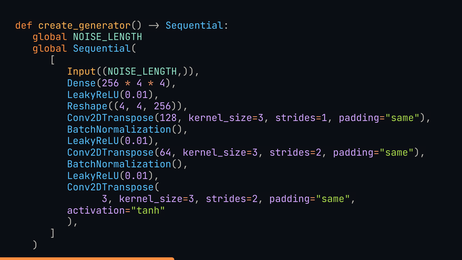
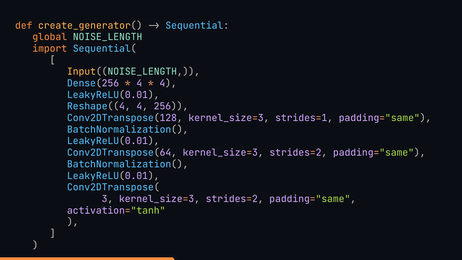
global at (50, 49): global -> import
